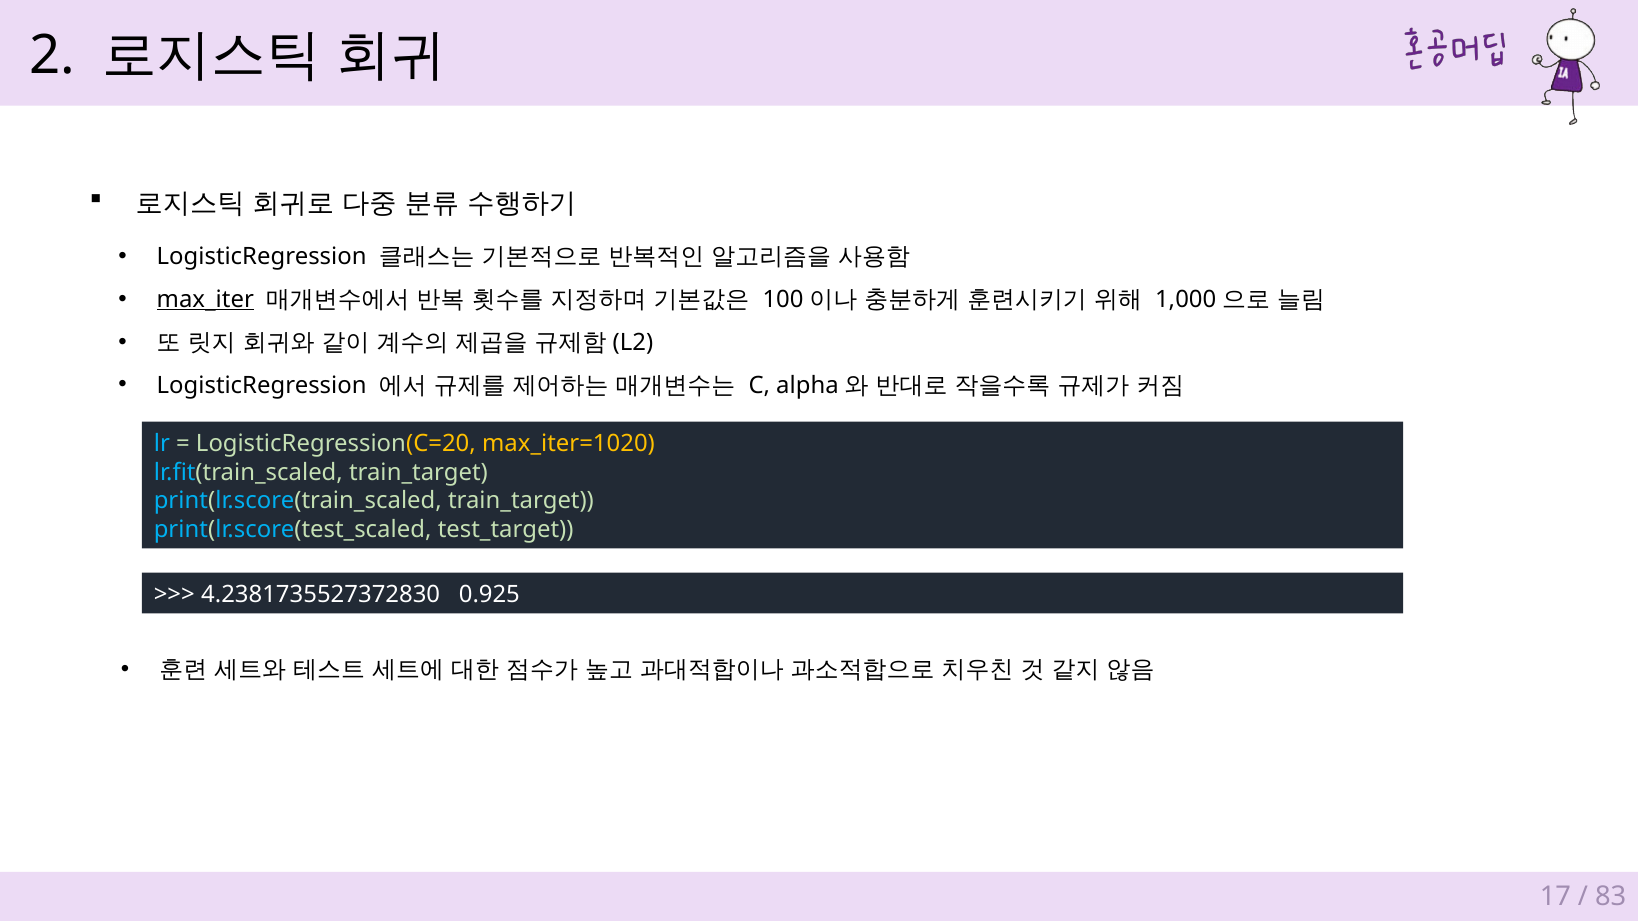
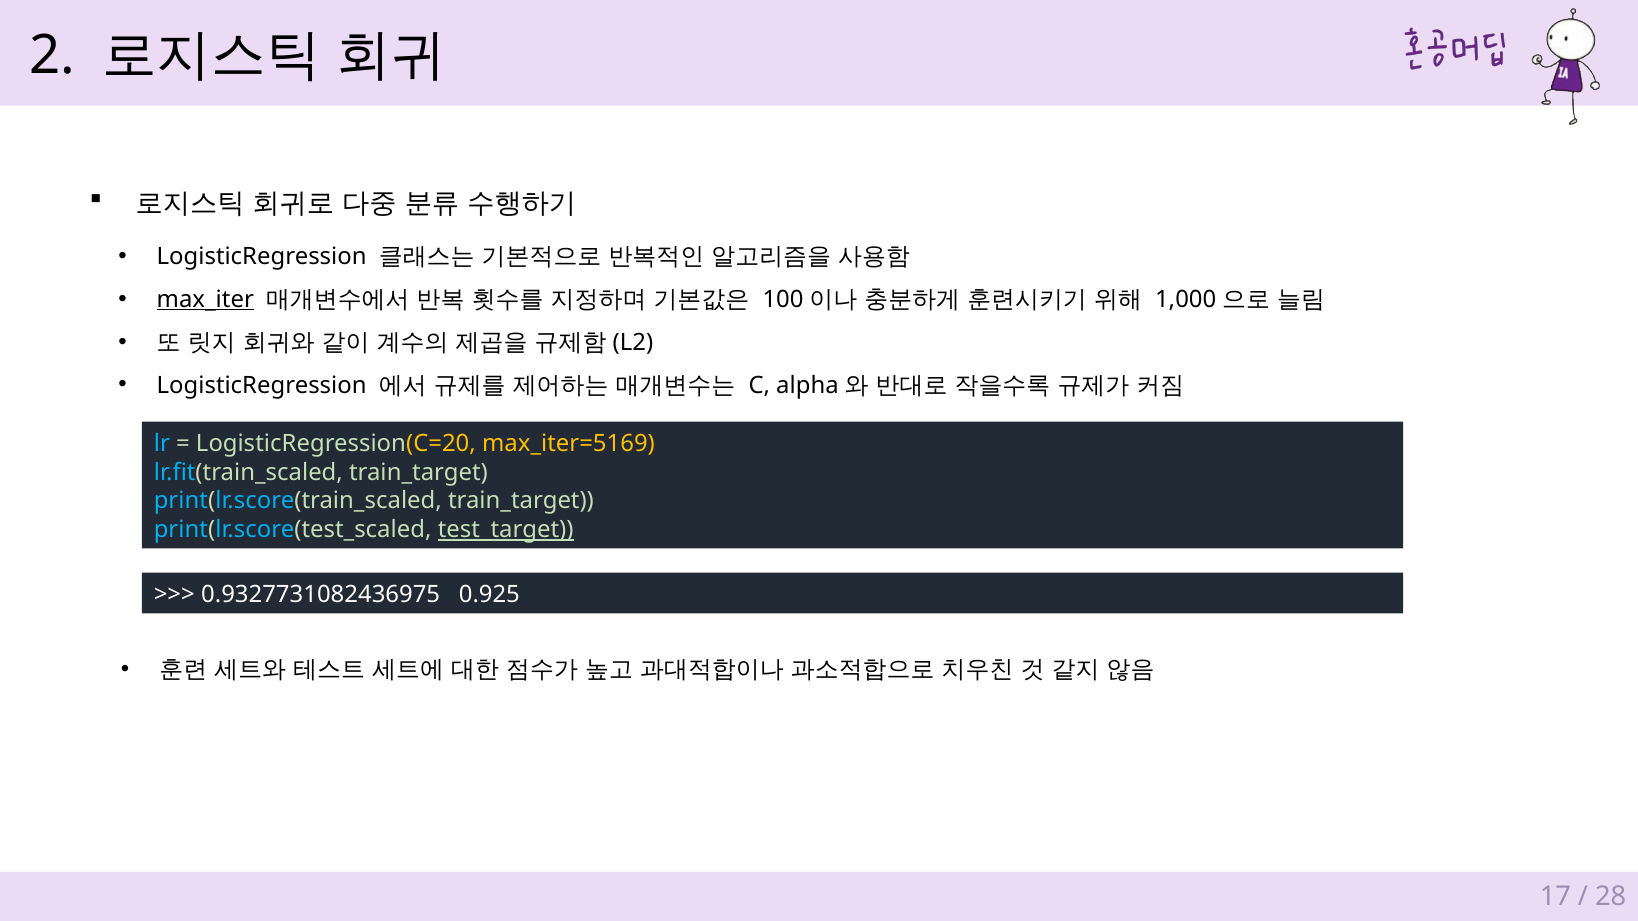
max_iter=1020: max_iter=1020 -> max_iter=5169
test_target underline: none -> present
4.2381735527372830: 4.2381735527372830 -> 0.9327731082436975
83: 83 -> 28
